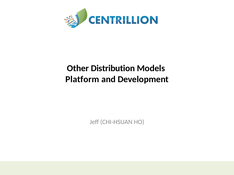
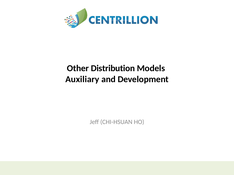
Platform: Platform -> Auxiliary
